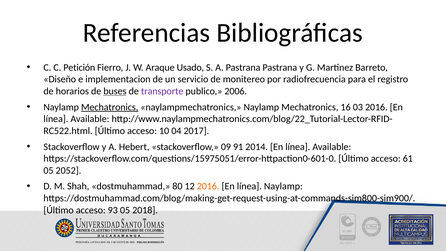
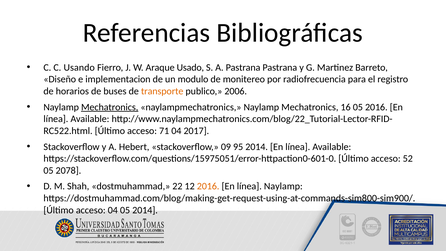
Petición: Petición -> Usando
servicio: servicio -> modulo
buses underline: present -> none
transporte colour: purple -> orange
16 03: 03 -> 05
10: 10 -> 71
91: 91 -> 95
61: 61 -> 52
2052: 2052 -> 2078
80: 80 -> 22
acceso 93: 93 -> 04
05 2018: 2018 -> 2014
